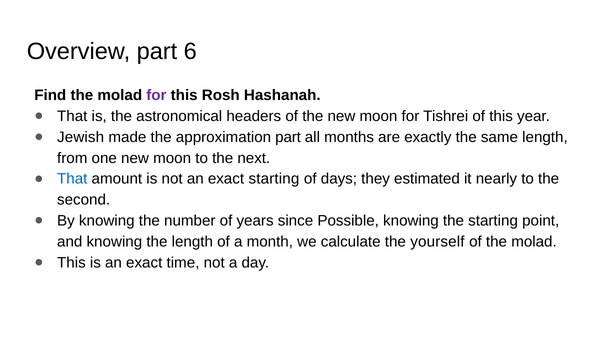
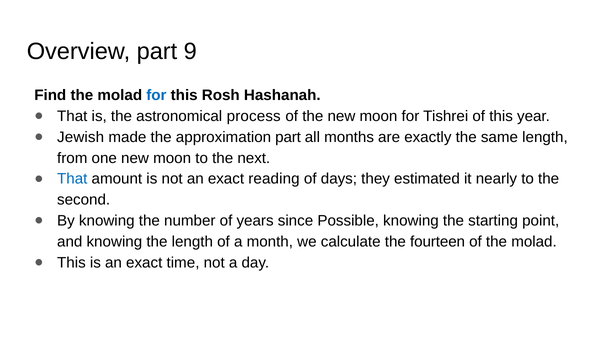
6: 6 -> 9
for at (156, 95) colour: purple -> blue
headers: headers -> process
exact starting: starting -> reading
yourself: yourself -> fourteen
